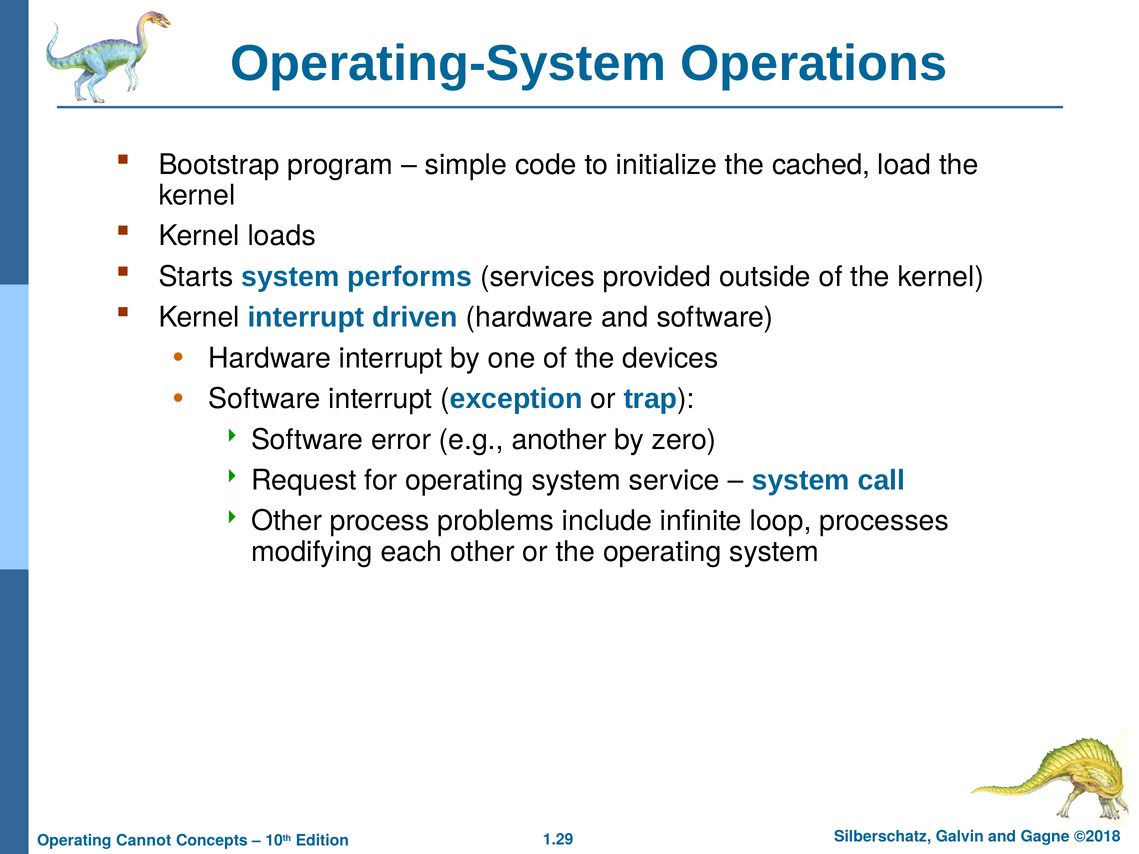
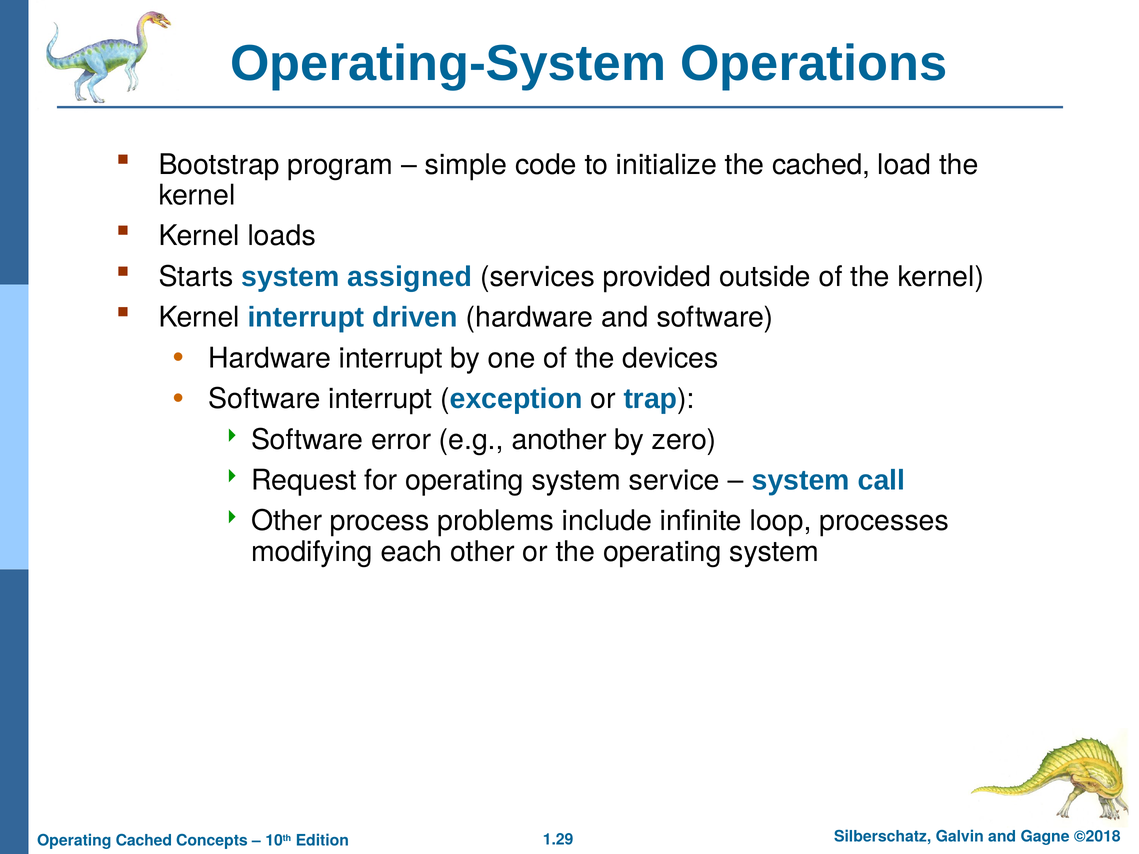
performs: performs -> assigned
Operating Cannot: Cannot -> Cached
